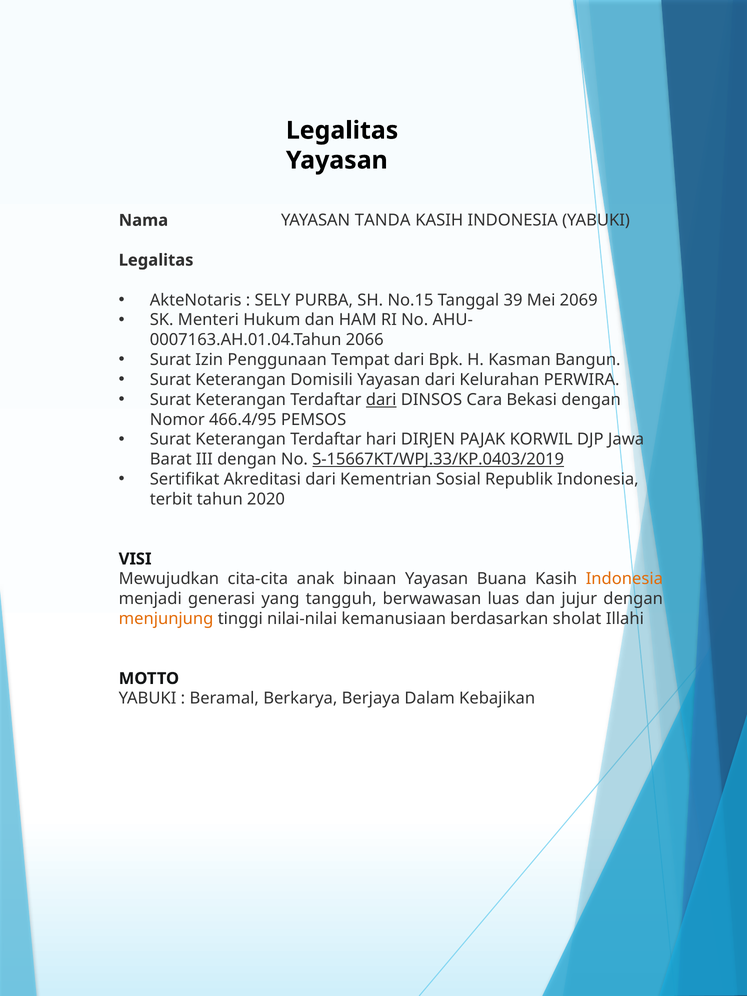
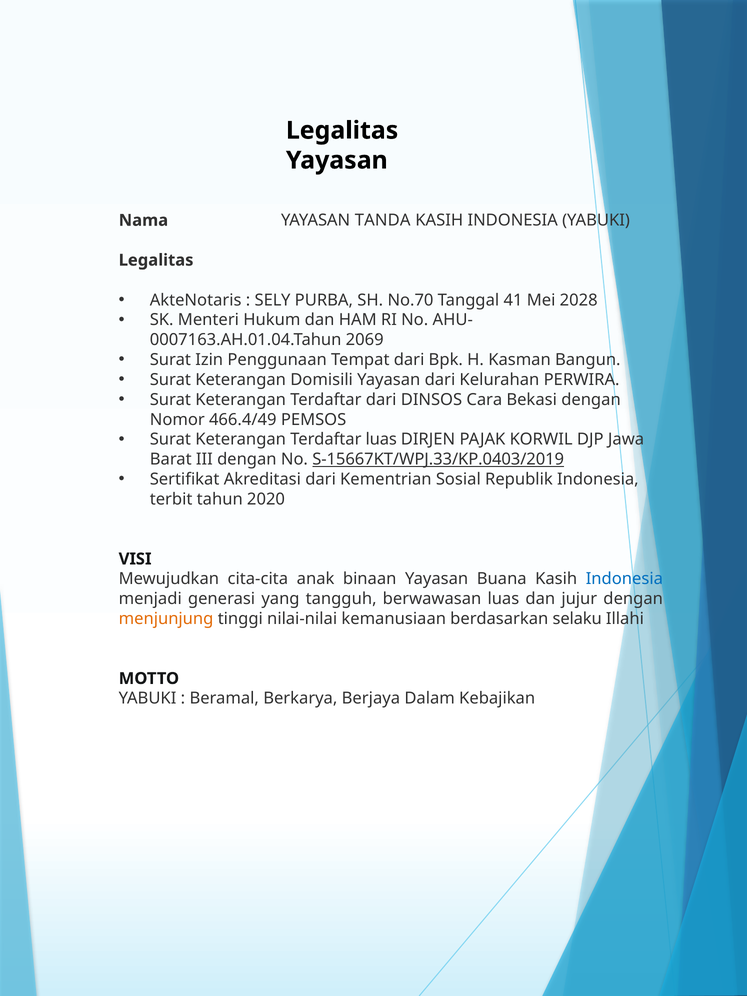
No.15: No.15 -> No.70
39: 39 -> 41
2069: 2069 -> 2028
2066: 2066 -> 2069
dari at (381, 400) underline: present -> none
466.4/95: 466.4/95 -> 466.4/49
Terdaftar hari: hari -> luas
Indonesia at (624, 579) colour: orange -> blue
sholat: sholat -> selaku
